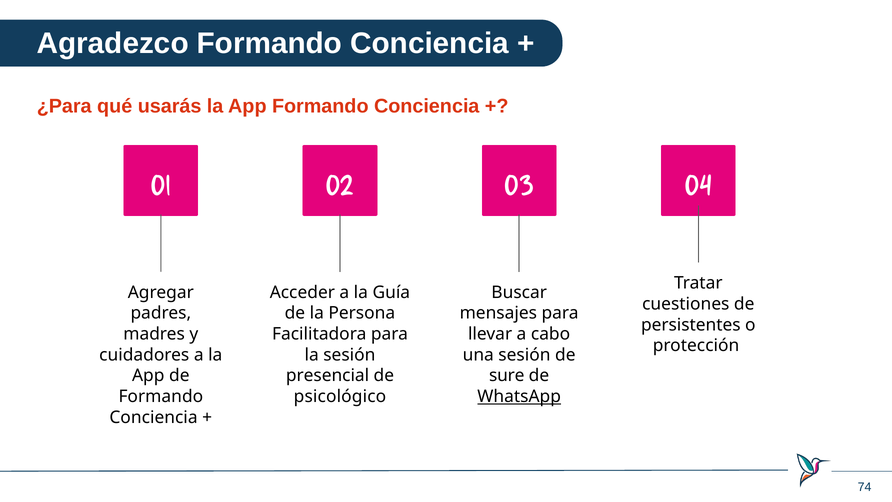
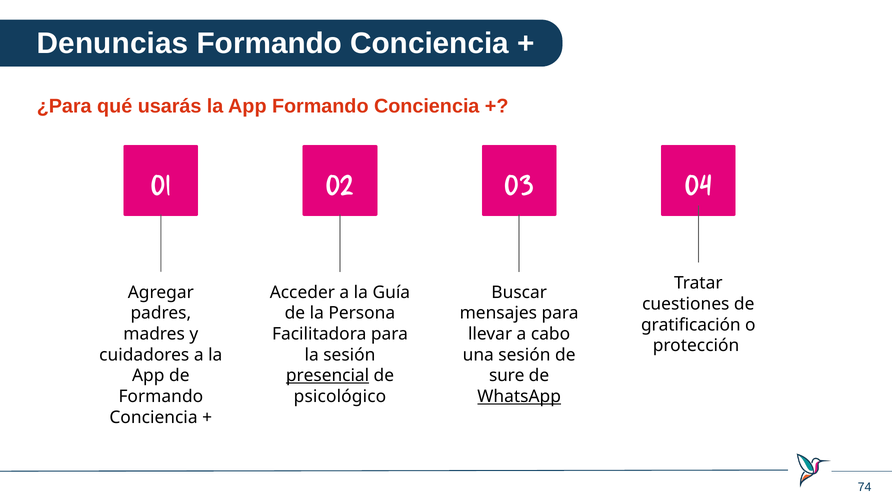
Agradezco: Agradezco -> Denuncias
persistentes: persistentes -> gratificación
presencial underline: none -> present
